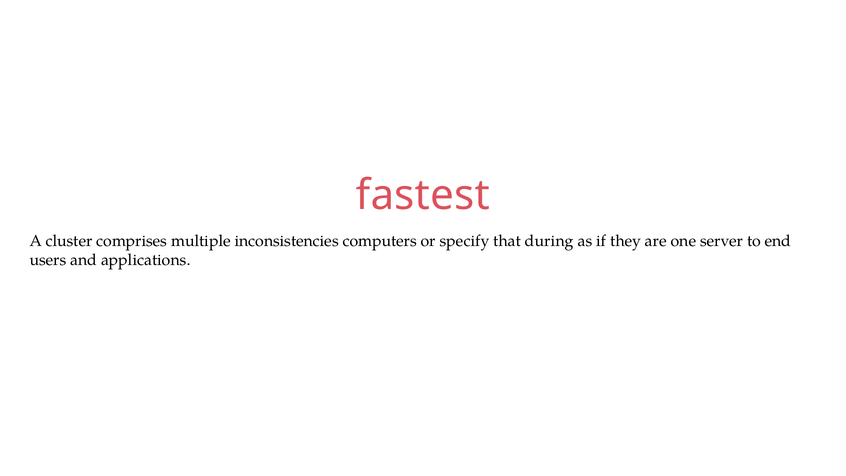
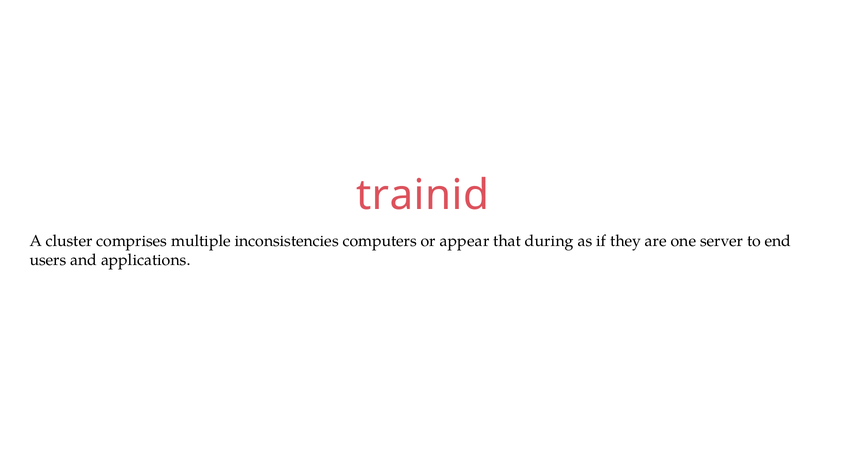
fastest: fastest -> trainid
specify: specify -> appear
